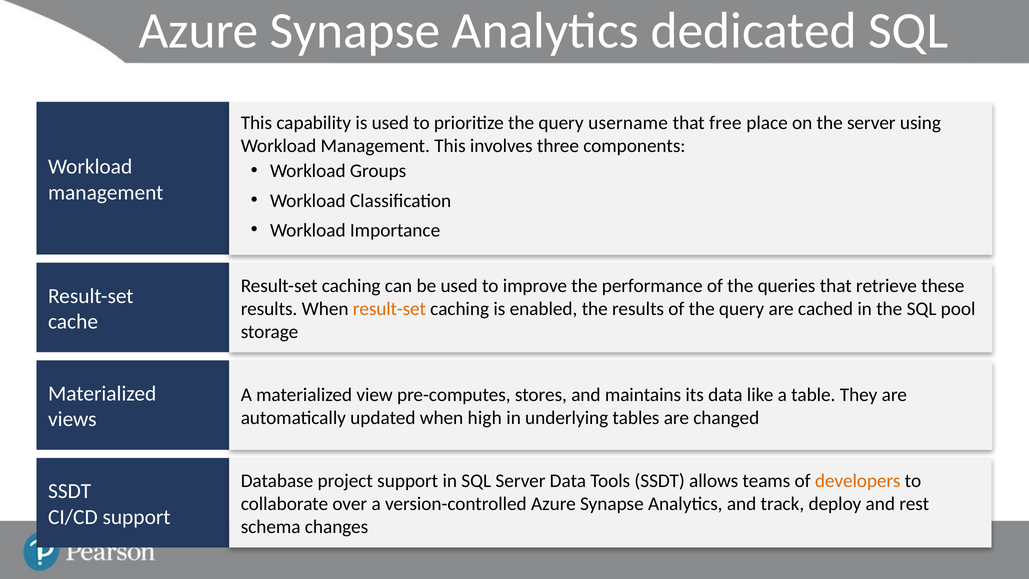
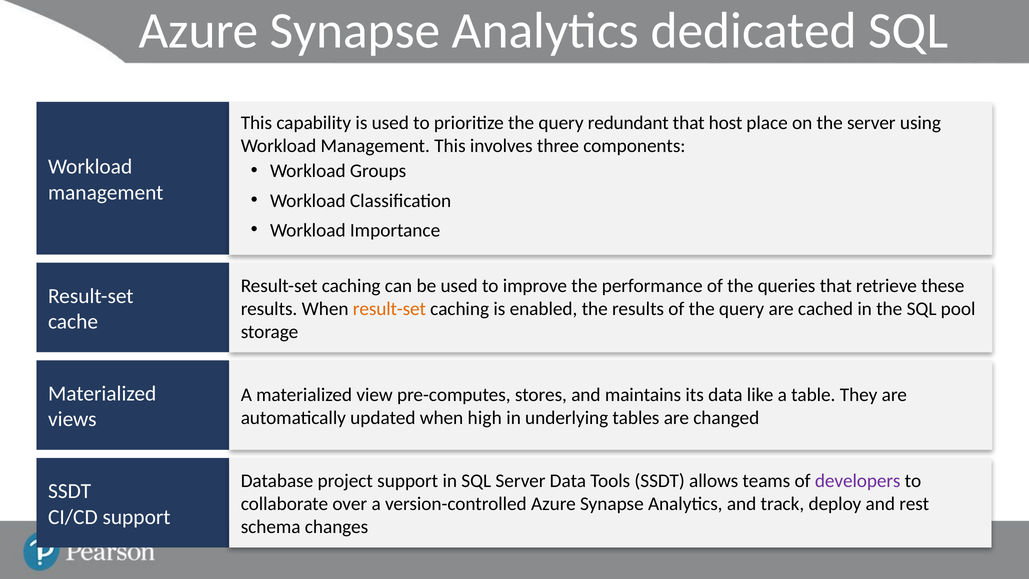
username: username -> redundant
free: free -> host
developers colour: orange -> purple
